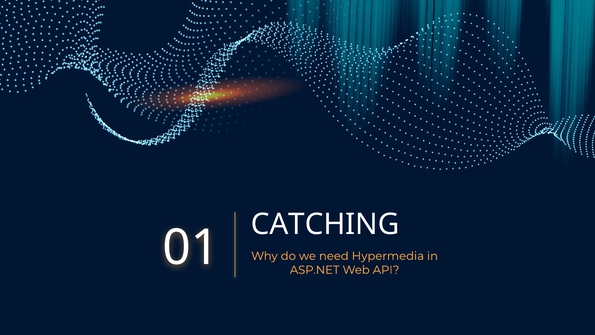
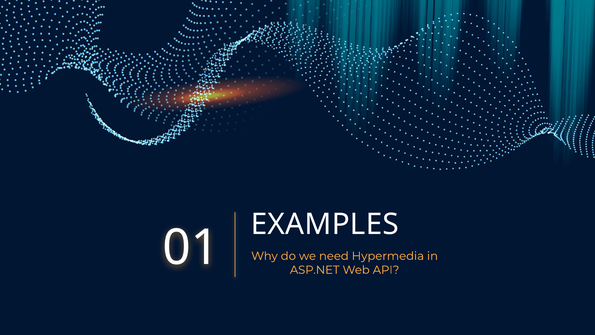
CATCHING: CATCHING -> EXAMPLES
